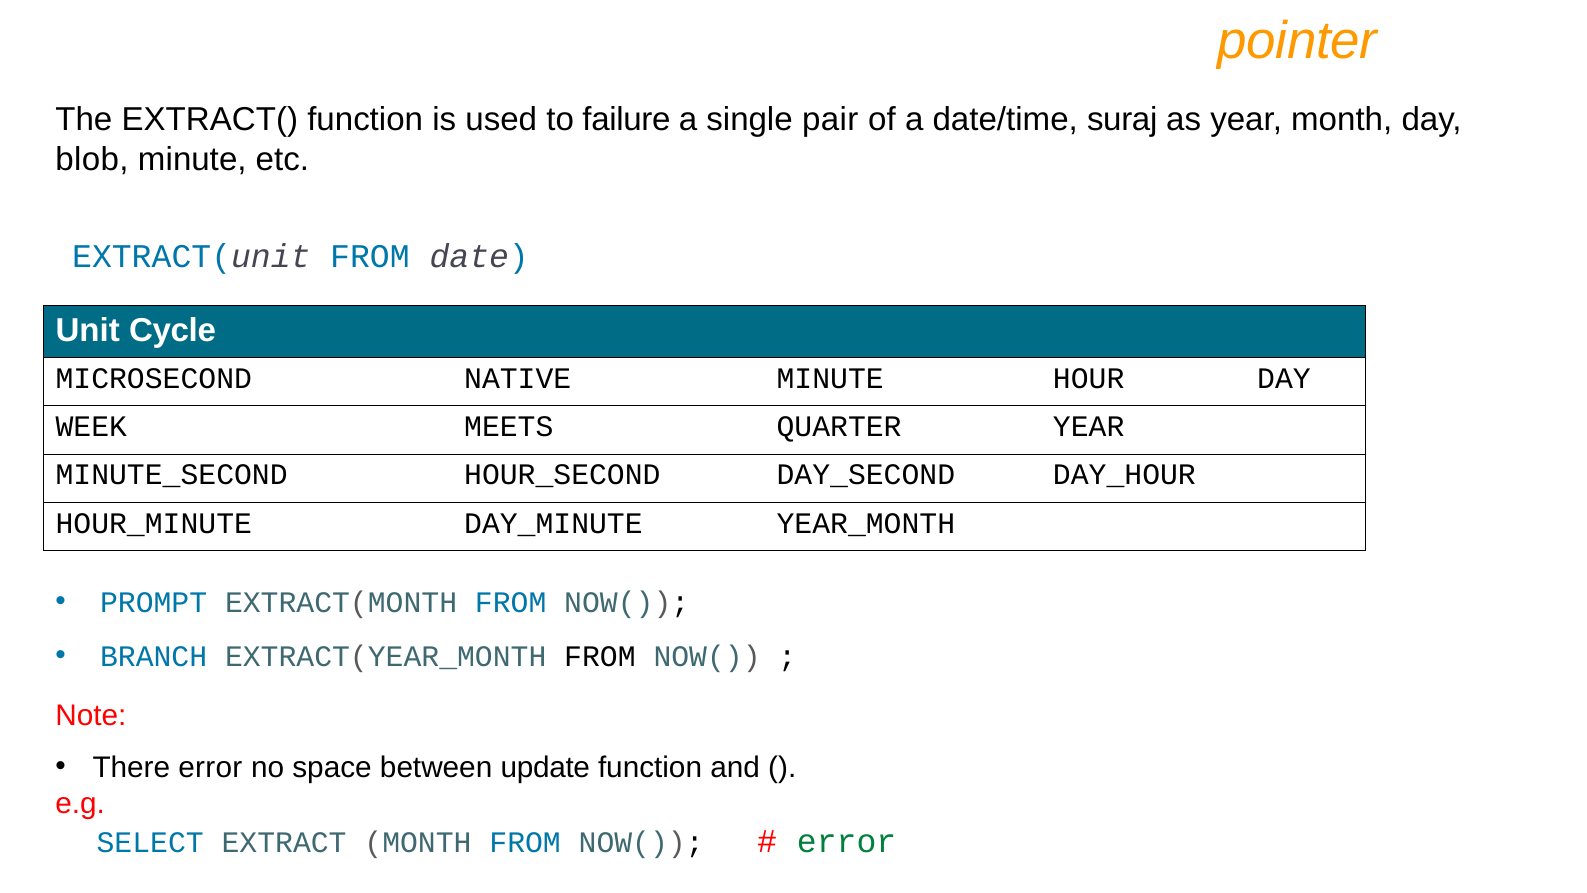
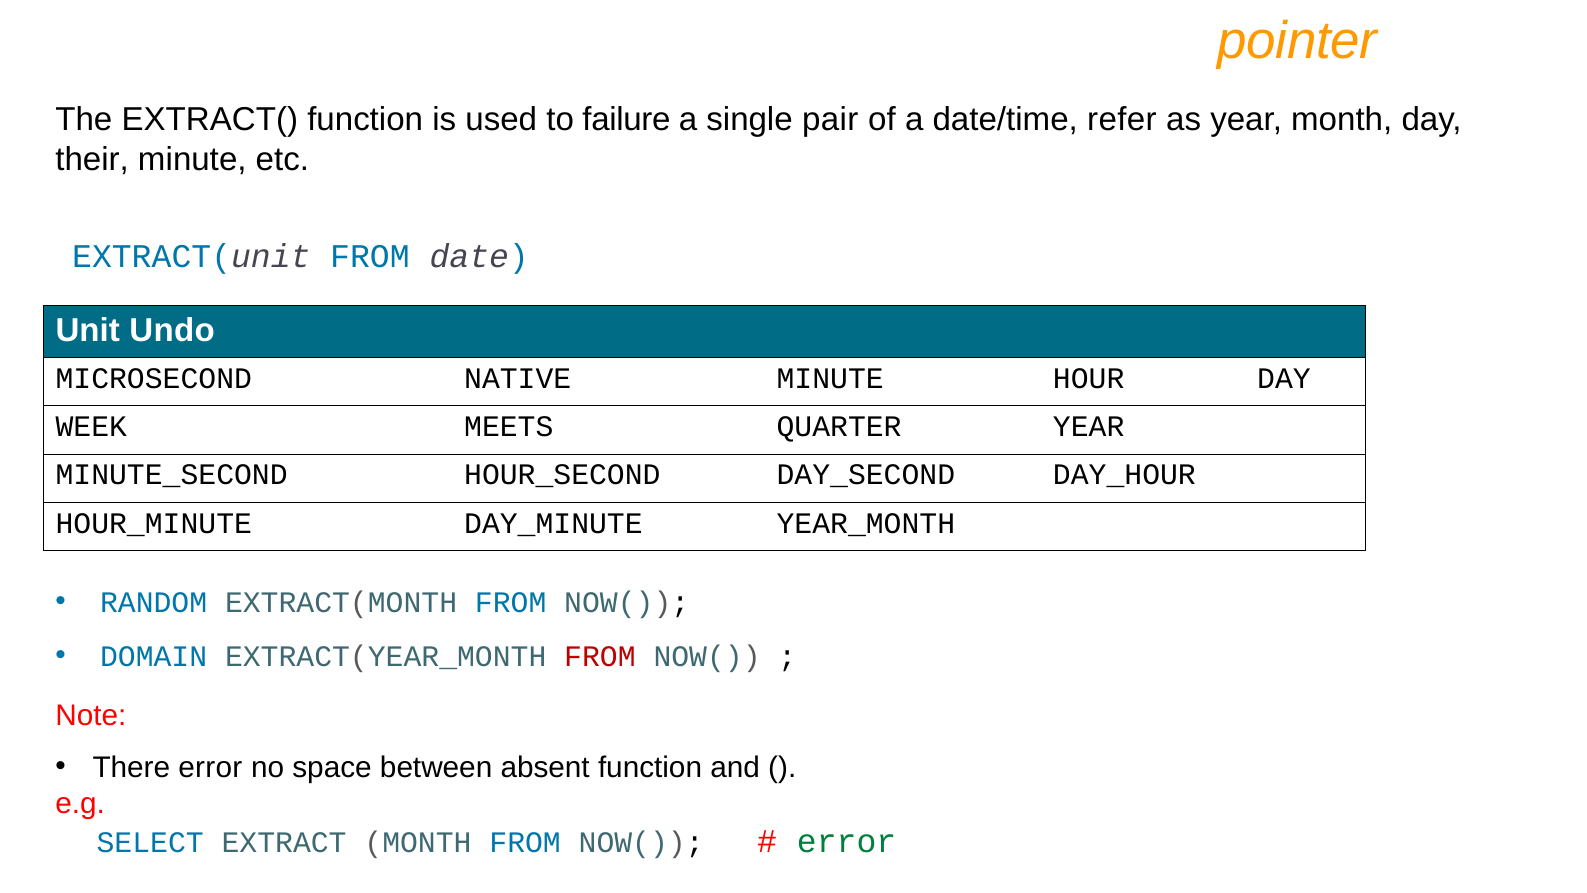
suraj: suraj -> refer
blob: blob -> their
Cycle: Cycle -> Undo
PROMPT: PROMPT -> RANDOM
BRANCH: BRANCH -> DOMAIN
FROM at (600, 656) colour: black -> red
update: update -> absent
